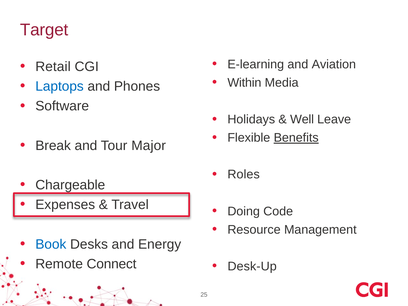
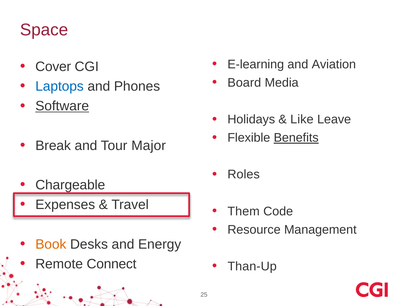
Target: Target -> Space
Retail: Retail -> Cover
Within: Within -> Board
Software underline: none -> present
Well: Well -> Like
Doing: Doing -> Them
Book colour: blue -> orange
Desk-Up: Desk-Up -> Than-Up
